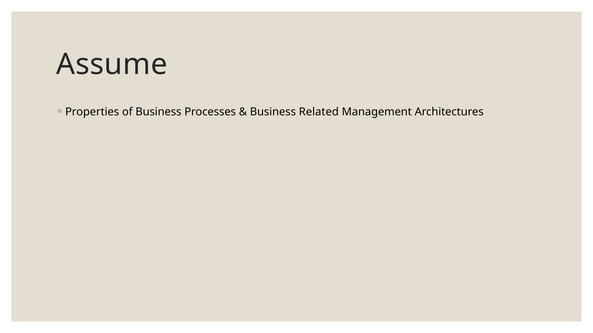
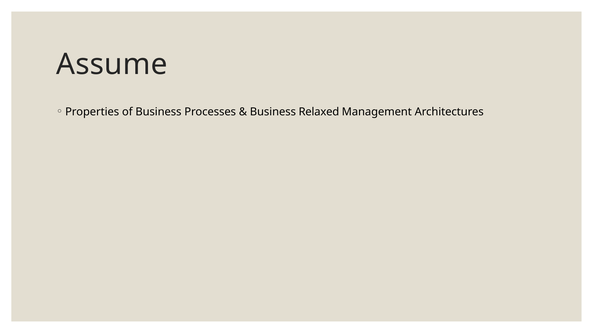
Related: Related -> Relaxed
